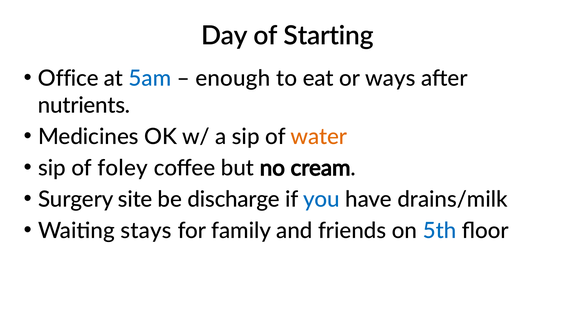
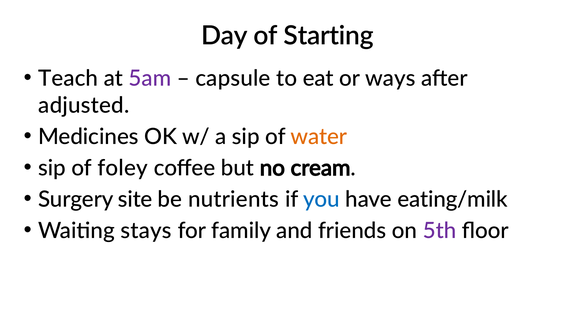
Office: Office -> Teach
5am colour: blue -> purple
enough: enough -> capsule
nutrients: nutrients -> adjusted
discharge: discharge -> nutrients
drains/milk: drains/milk -> eating/milk
5th colour: blue -> purple
